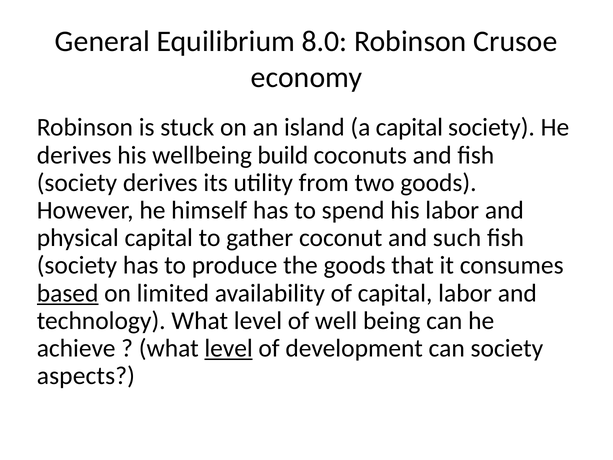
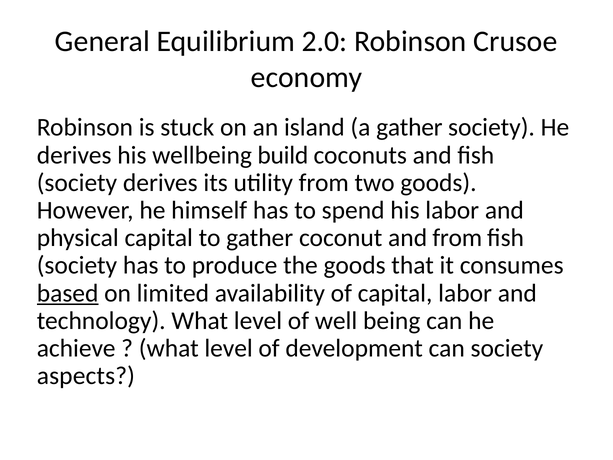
8.0: 8.0 -> 2.0
a capital: capital -> gather
and such: such -> from
level at (229, 348) underline: present -> none
